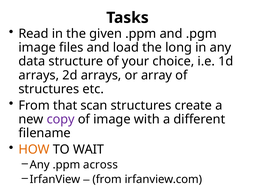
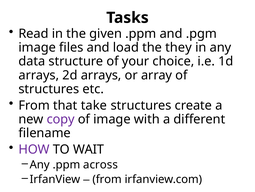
long: long -> they
scan: scan -> take
HOW colour: orange -> purple
